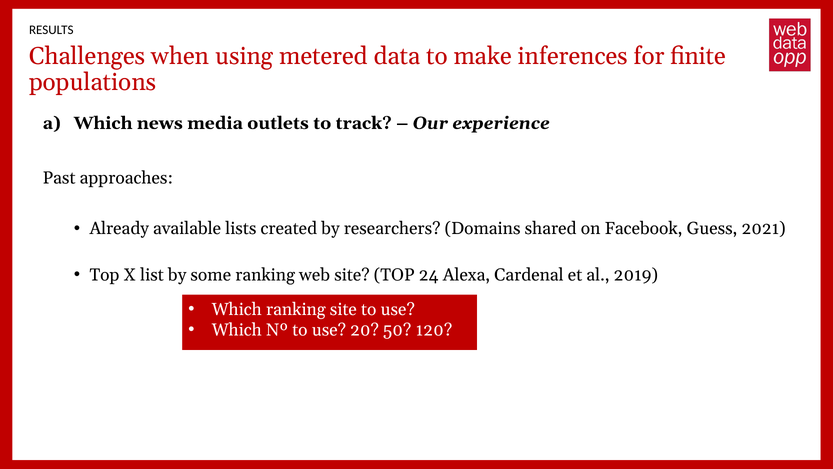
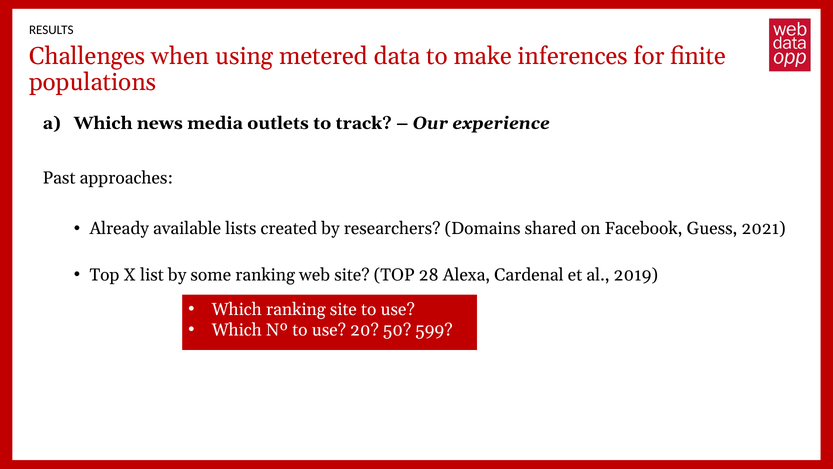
24: 24 -> 28
120: 120 -> 599
